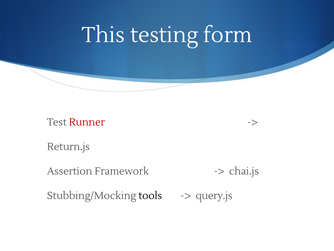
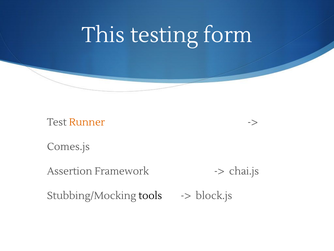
Runner colour: red -> orange
Return.js: Return.js -> Comes.js
query.js: query.js -> block.js
